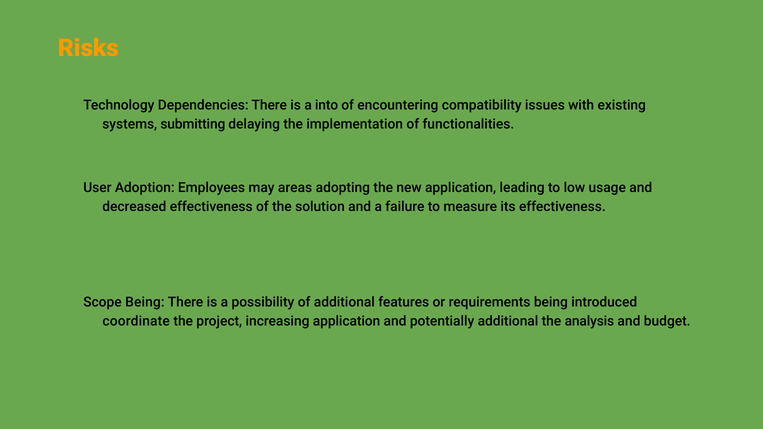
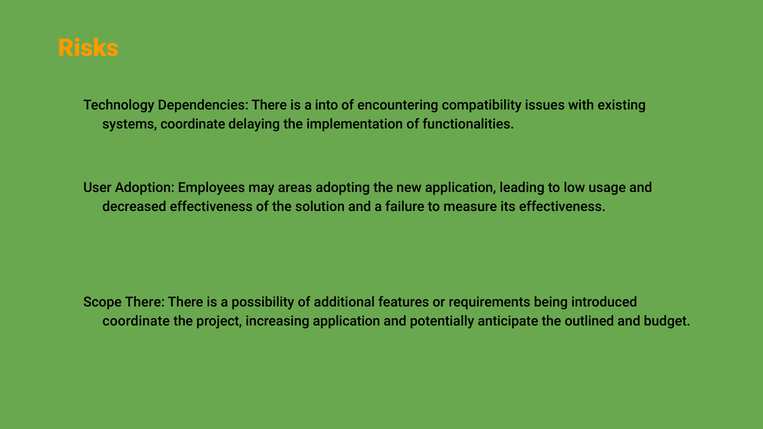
systems submitting: submitting -> coordinate
Scope Being: Being -> There
potentially additional: additional -> anticipate
analysis: analysis -> outlined
